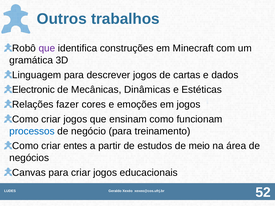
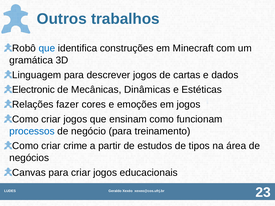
que at (47, 48) colour: purple -> blue
entes: entes -> crime
meio: meio -> tipos
52: 52 -> 23
